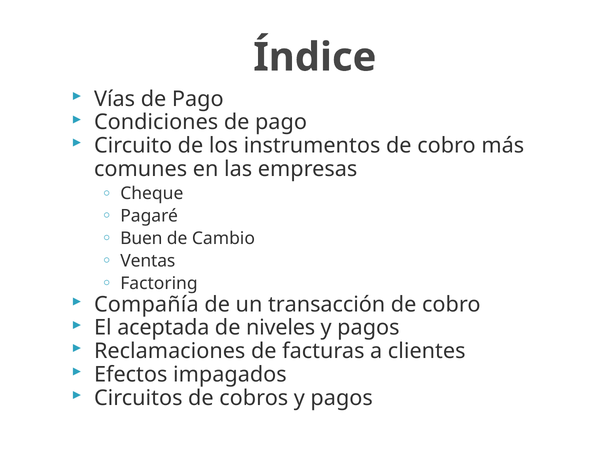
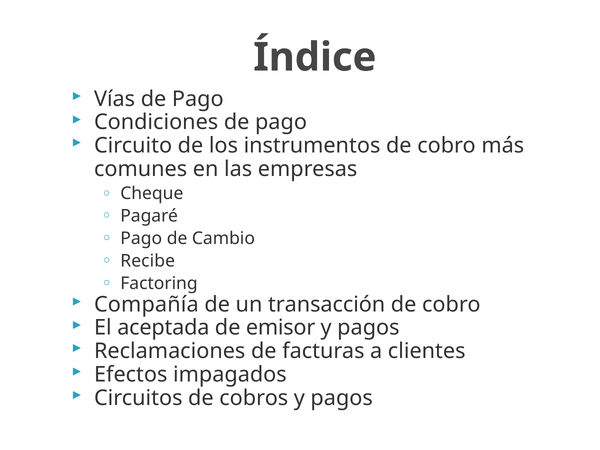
Buen at (141, 238): Buen -> Pago
Ventas: Ventas -> Recibe
niveles: niveles -> emisor
